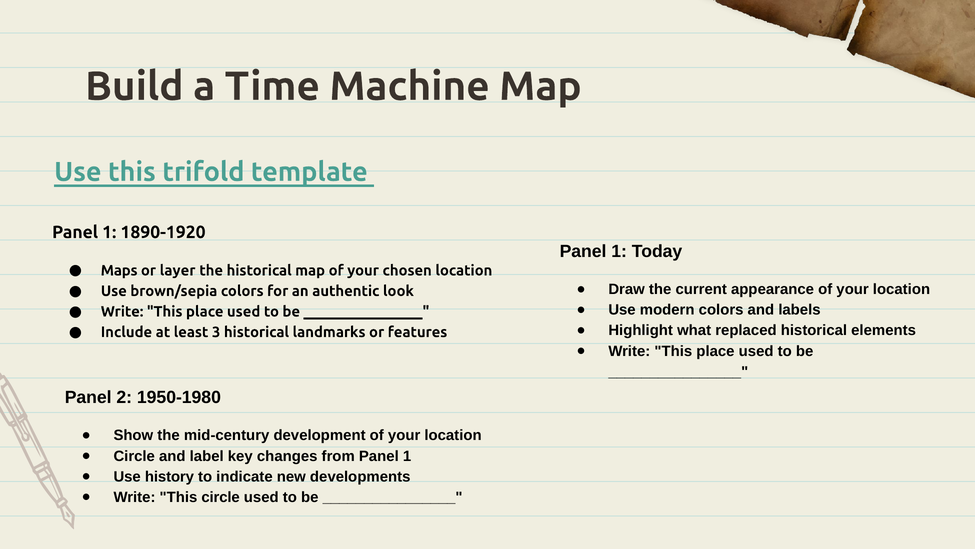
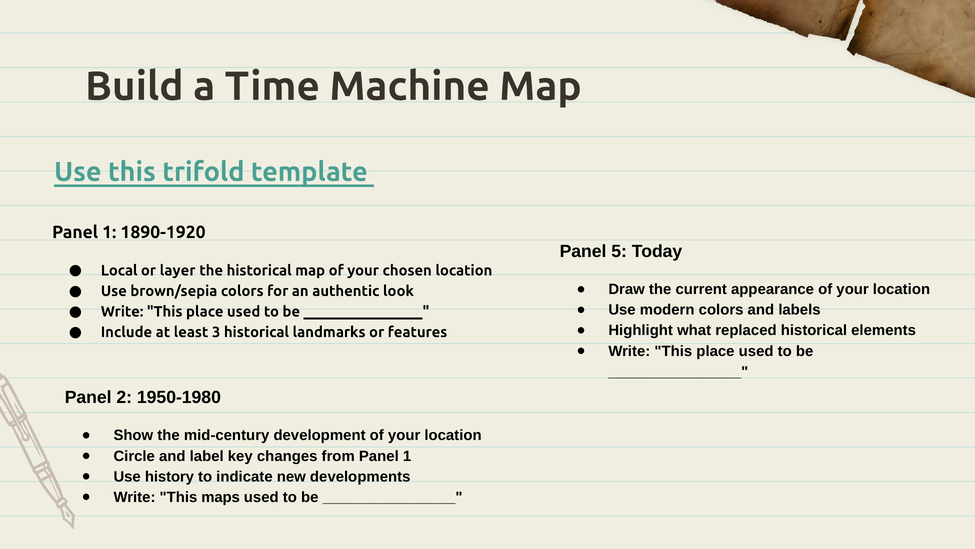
1 at (619, 251): 1 -> 5
Maps: Maps -> Local
This circle: circle -> maps
